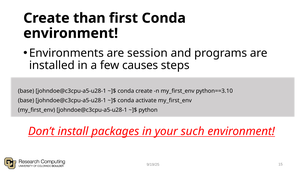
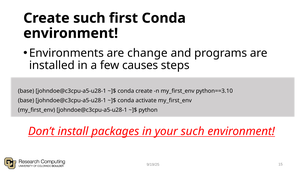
Create than: than -> such
session: session -> change
